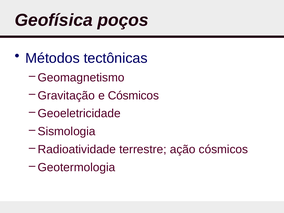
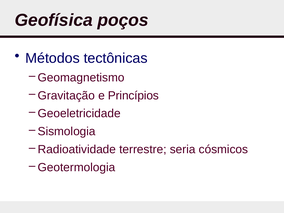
e Cósmicos: Cósmicos -> Princípios
ação: ação -> seria
